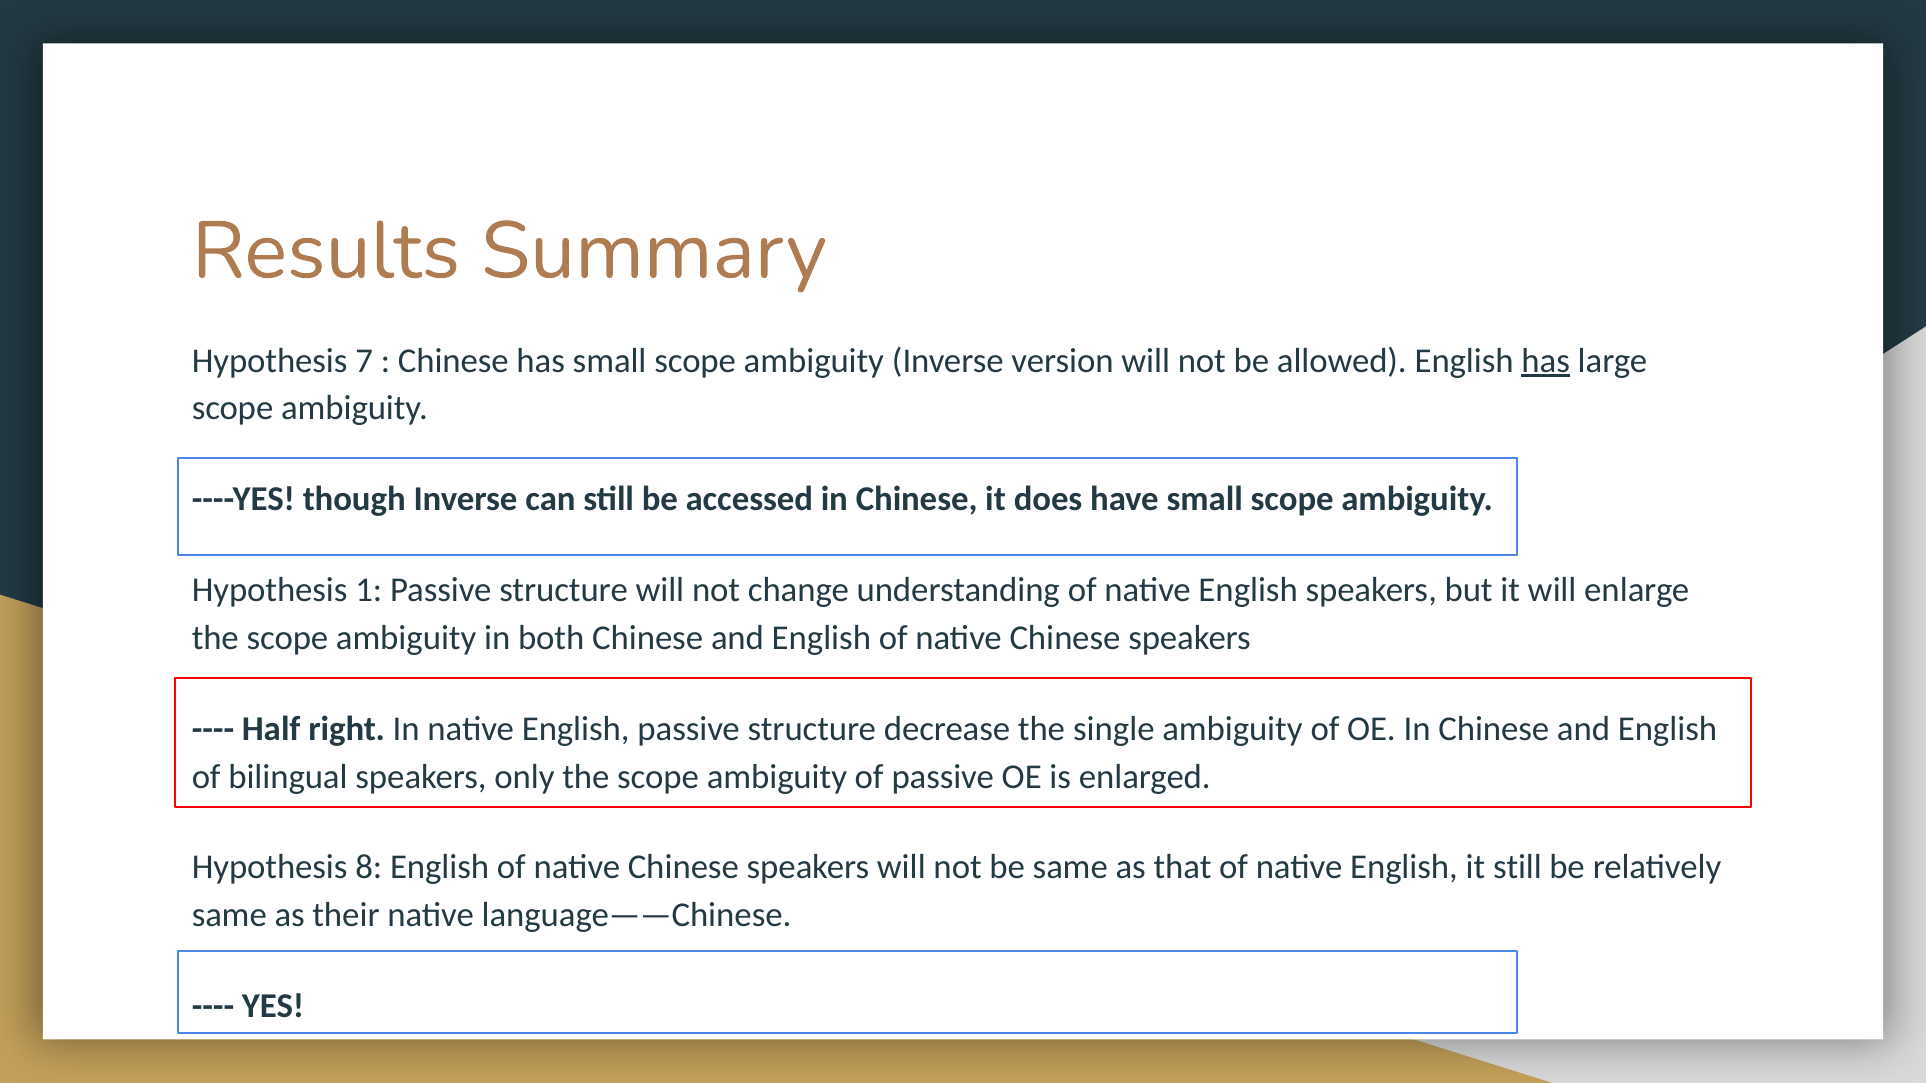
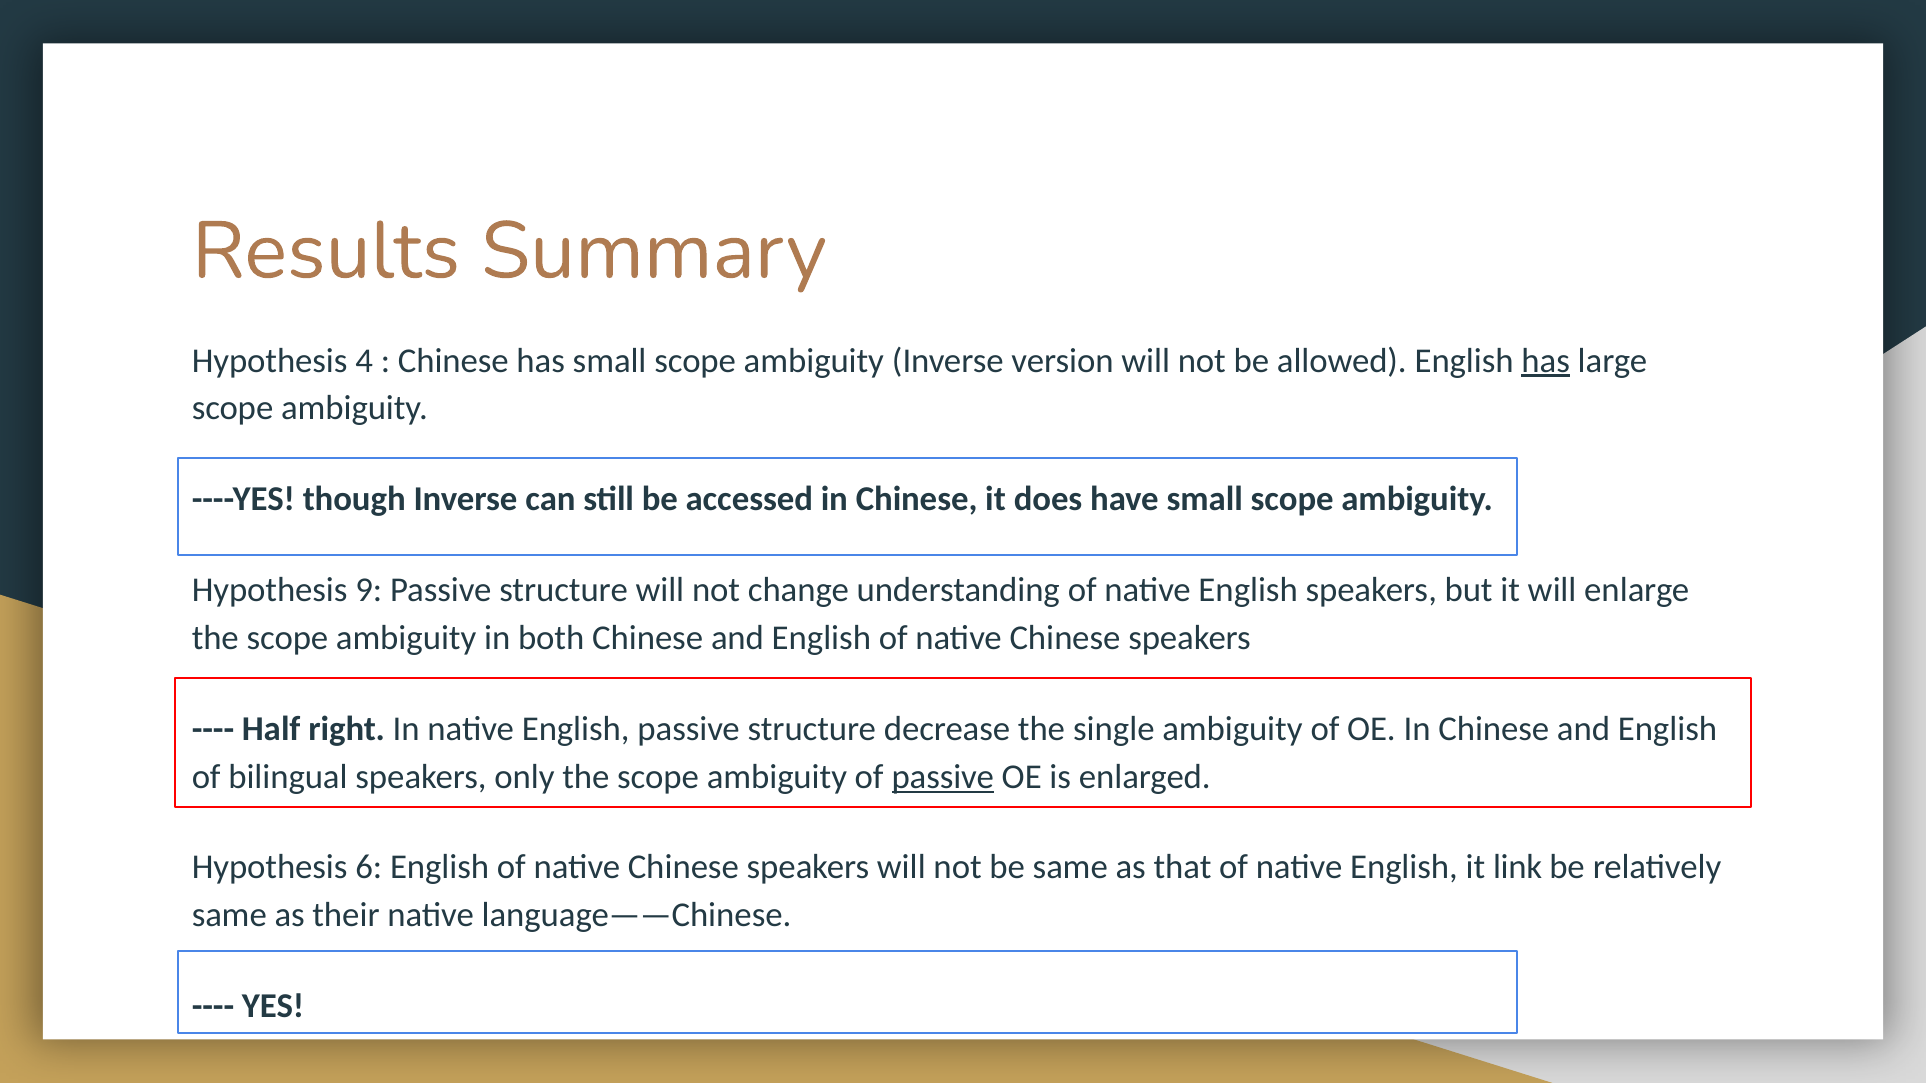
7: 7 -> 4
1: 1 -> 9
passive at (943, 777) underline: none -> present
8: 8 -> 6
it still: still -> link
